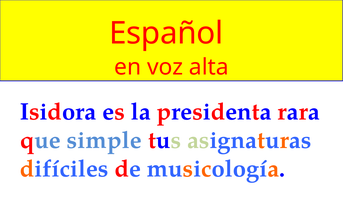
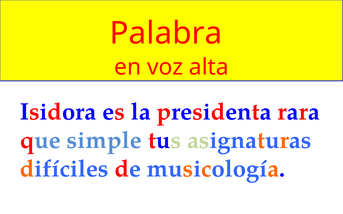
Español: Español -> Palabra
